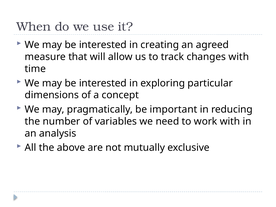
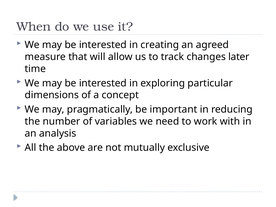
changes with: with -> later
